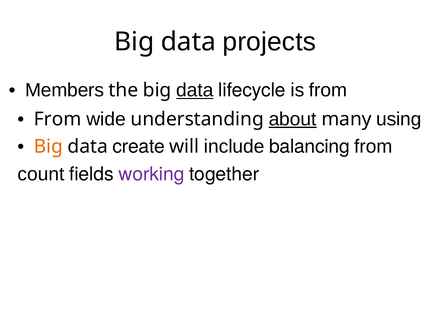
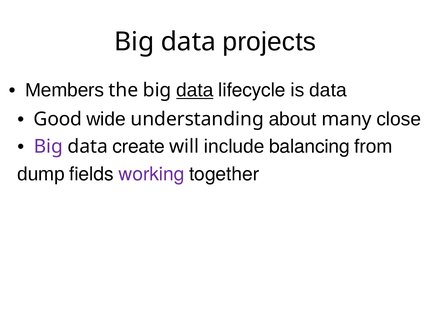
is from: from -> data
From at (58, 119): From -> Good
about underline: present -> none
using: using -> close
Big at (48, 147) colour: orange -> purple
count: count -> dump
